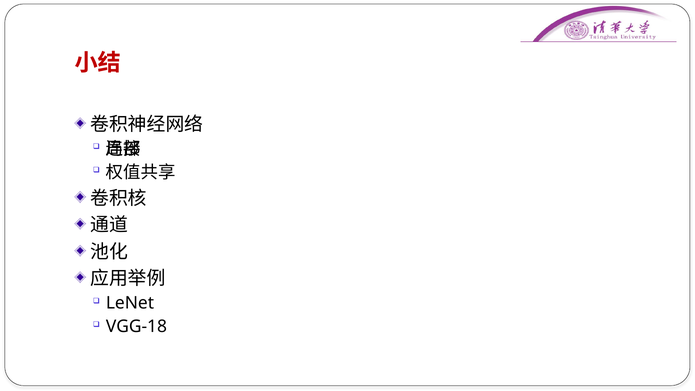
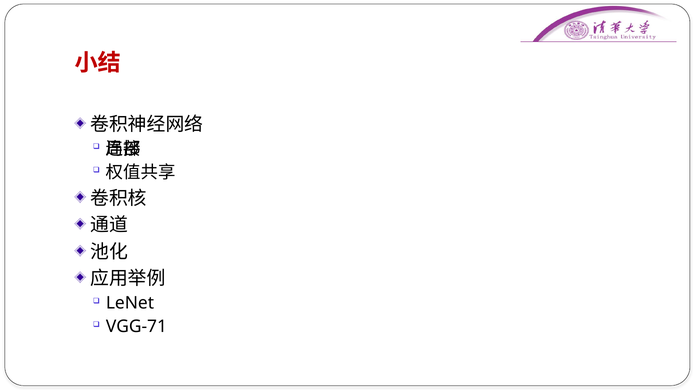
VGG-18: VGG-18 -> VGG-71
